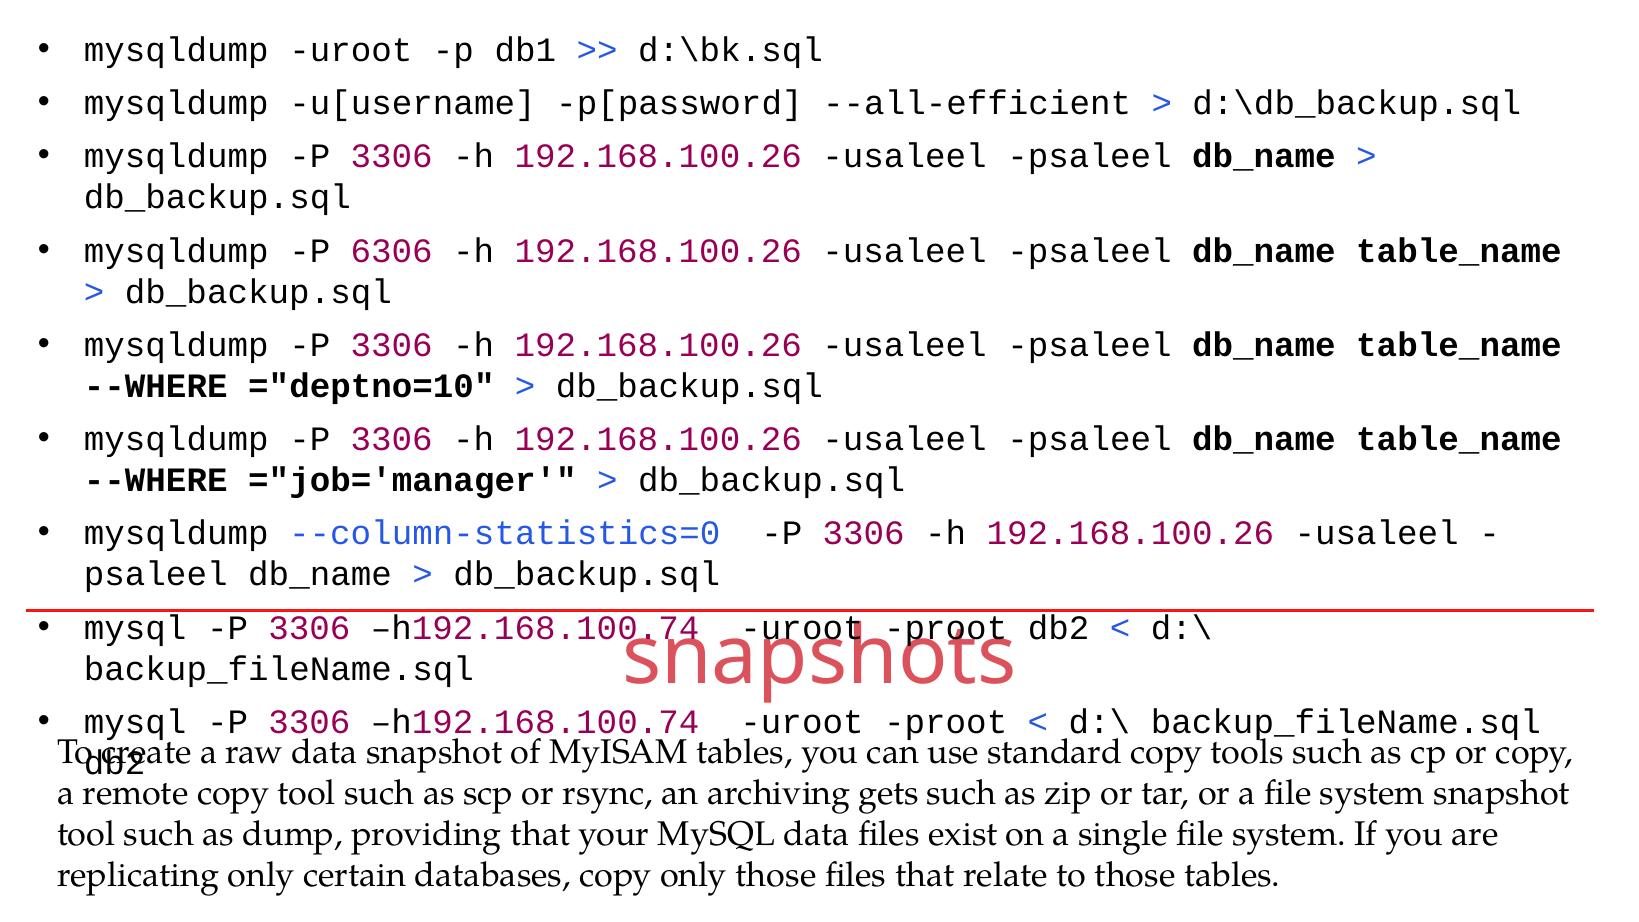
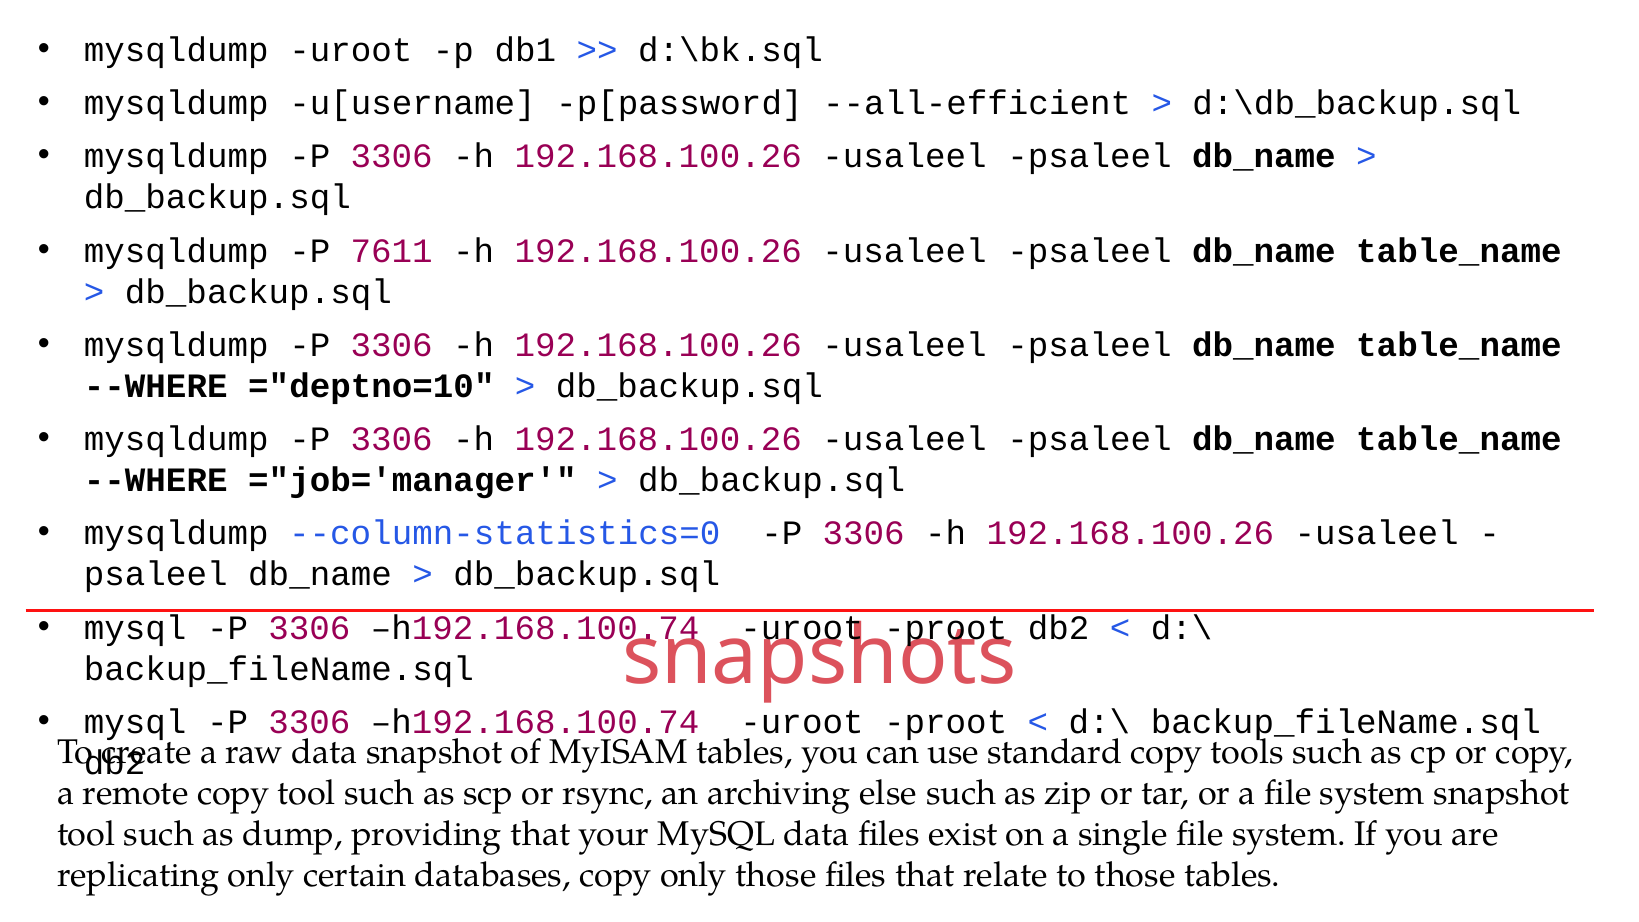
6306: 6306 -> 7611
gets: gets -> else
